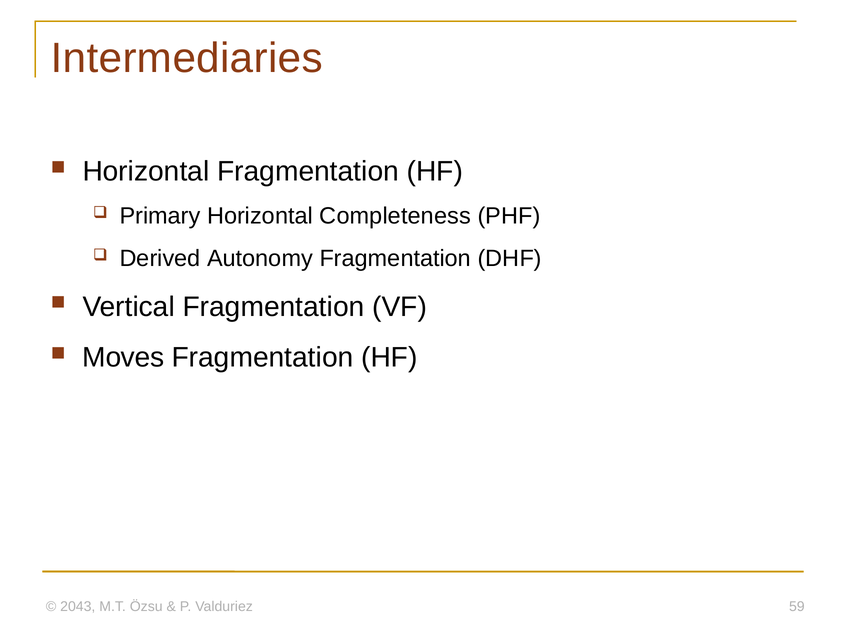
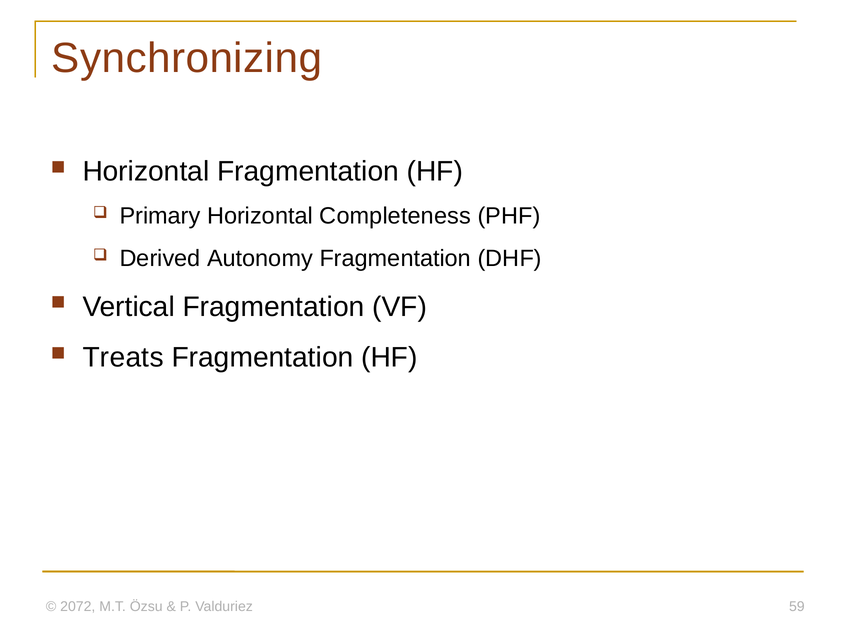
Intermediaries: Intermediaries -> Synchronizing
Moves: Moves -> Treats
2043: 2043 -> 2072
